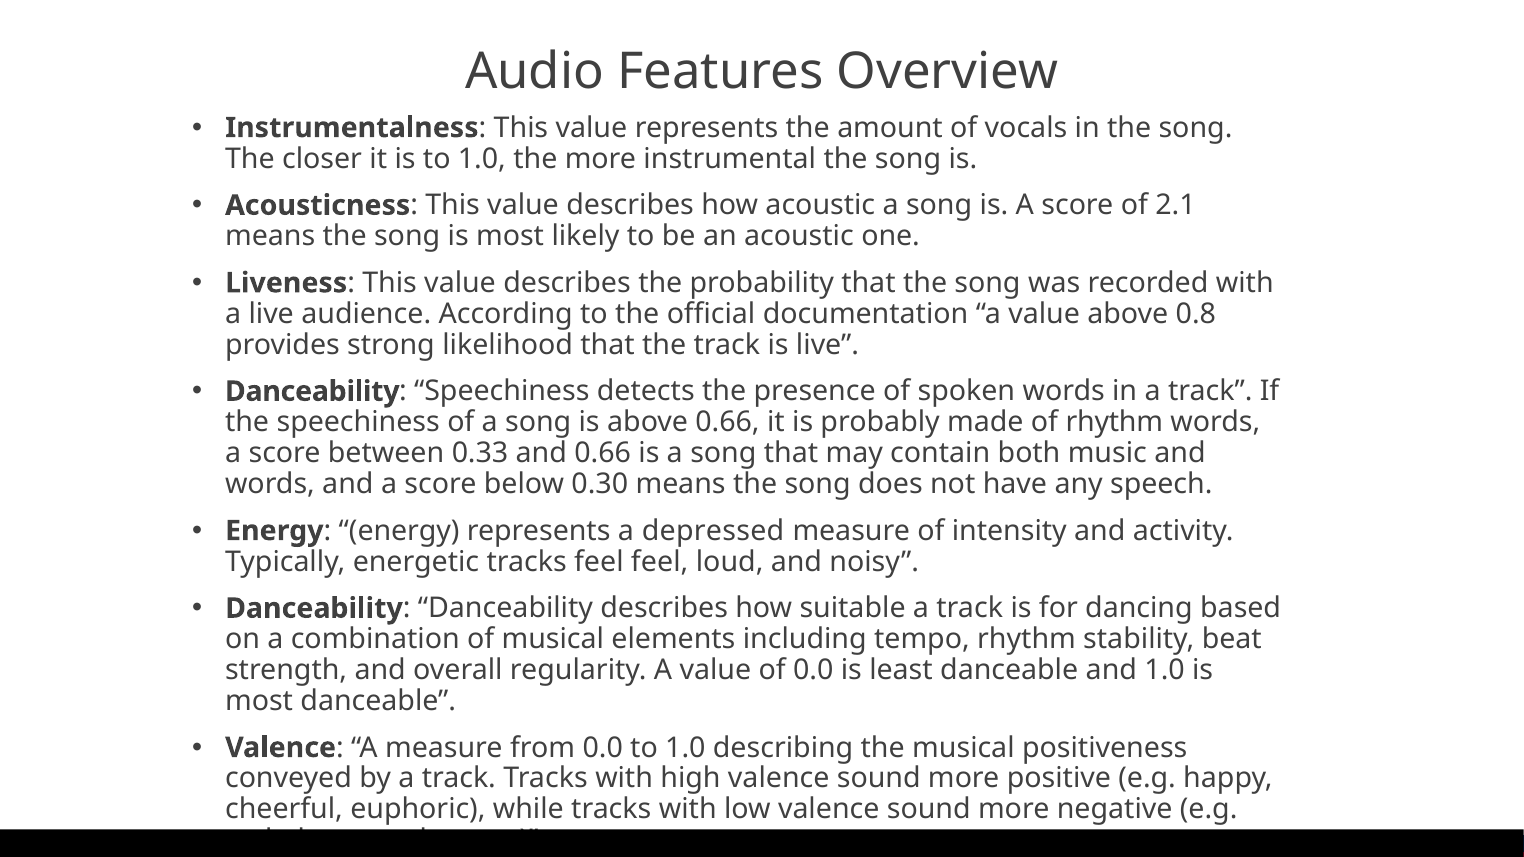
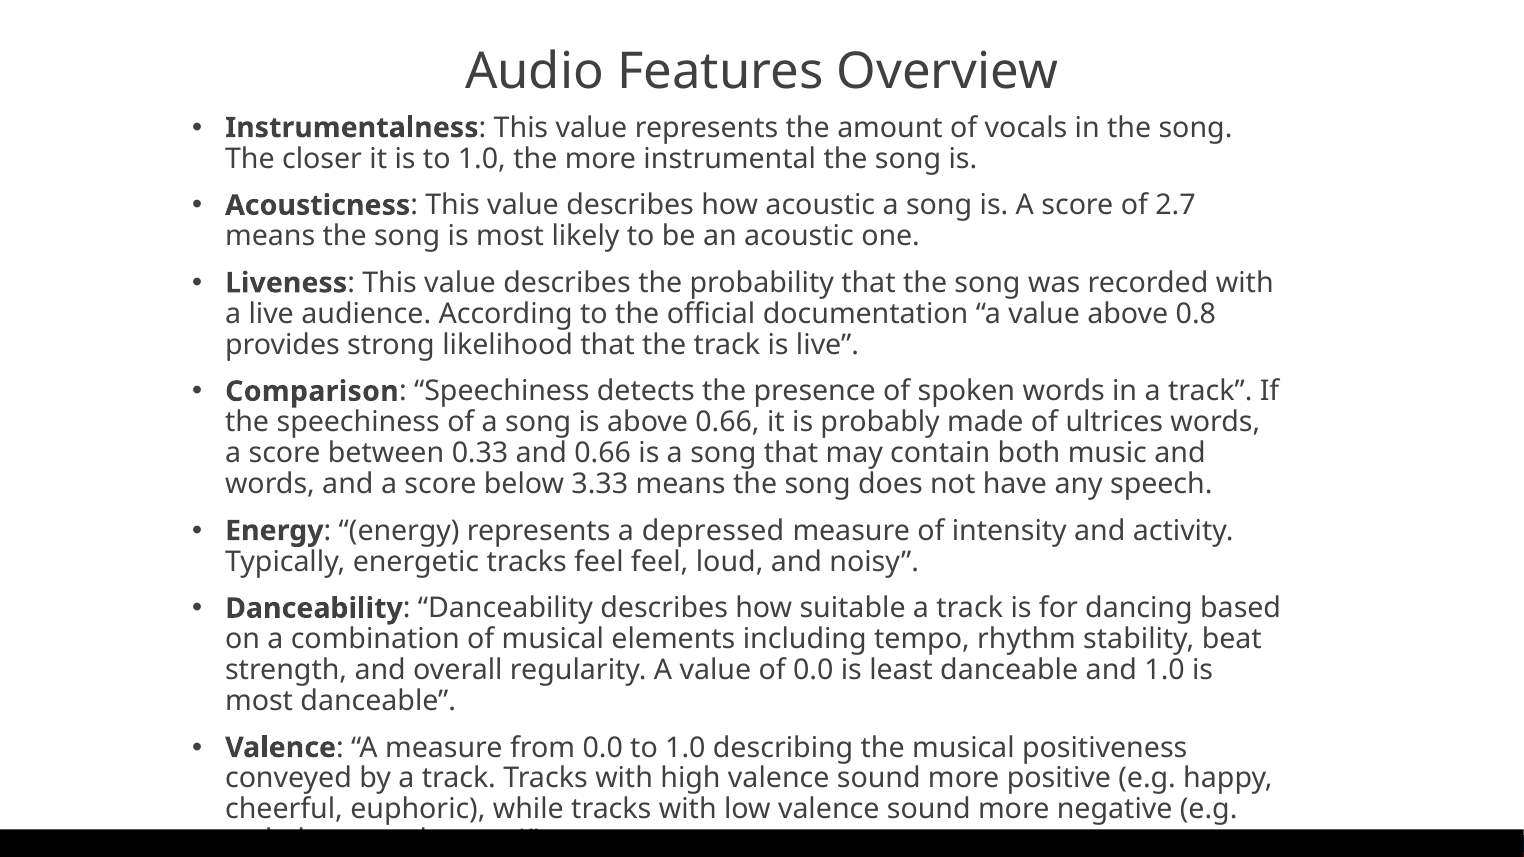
2.1: 2.1 -> 2.7
Danceability at (312, 392): Danceability -> Comparison
of rhythm: rhythm -> ultrices
0.30: 0.30 -> 3.33
